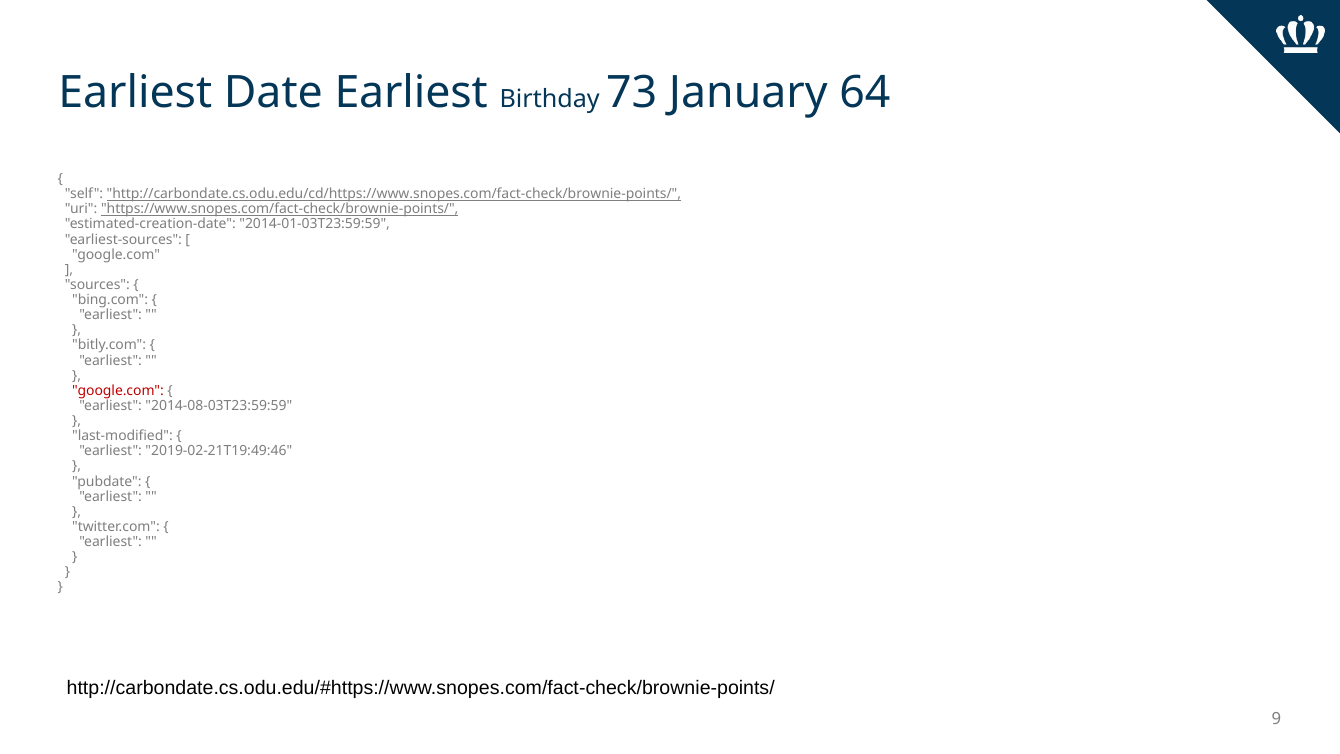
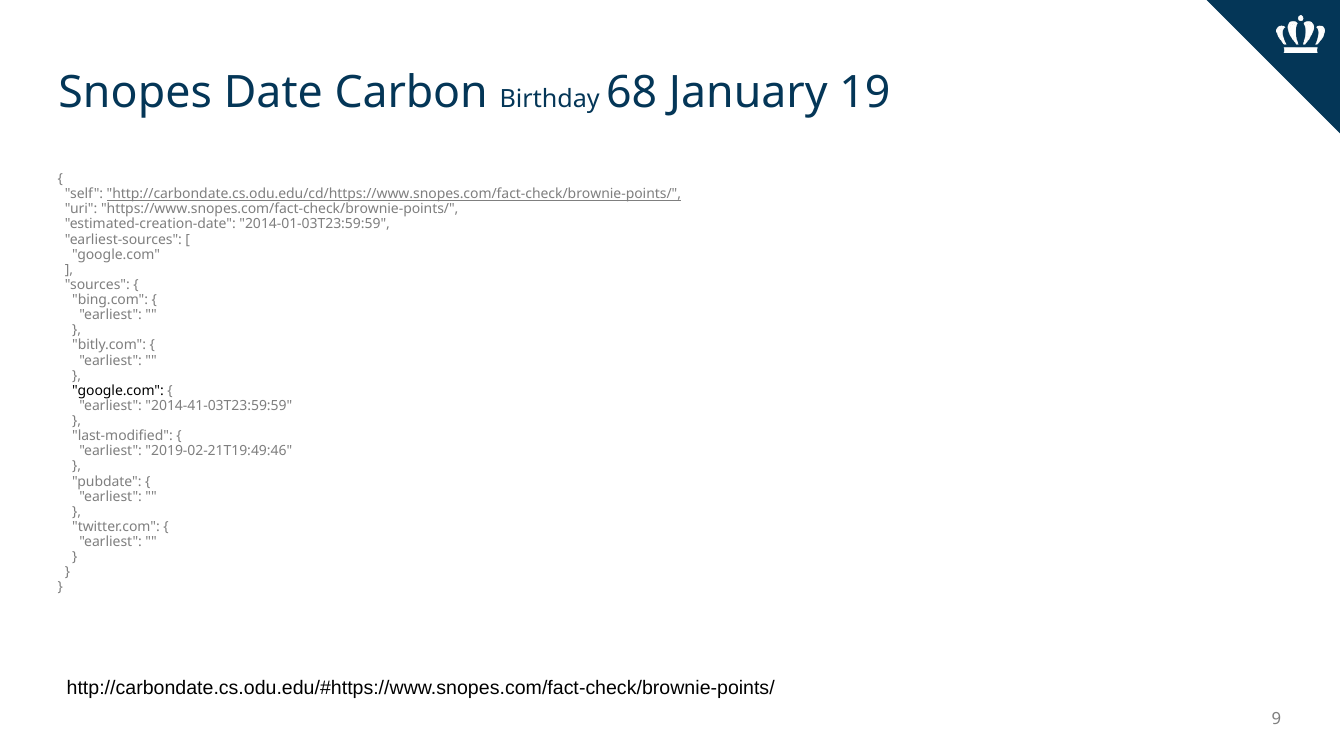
Earliest at (135, 93): Earliest -> Snopes
Date Earliest: Earliest -> Carbon
73: 73 -> 68
64: 64 -> 19
https://www.snopes.com/fact-check/brownie-points/ underline: present -> none
google.com at (118, 391) colour: red -> black
2014-08-03T23:59:59: 2014-08-03T23:59:59 -> 2014-41-03T23:59:59
